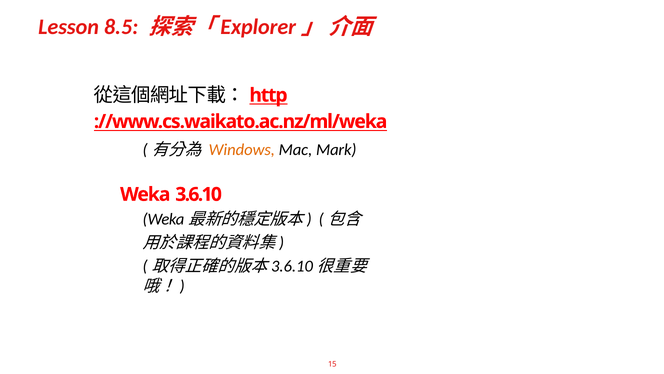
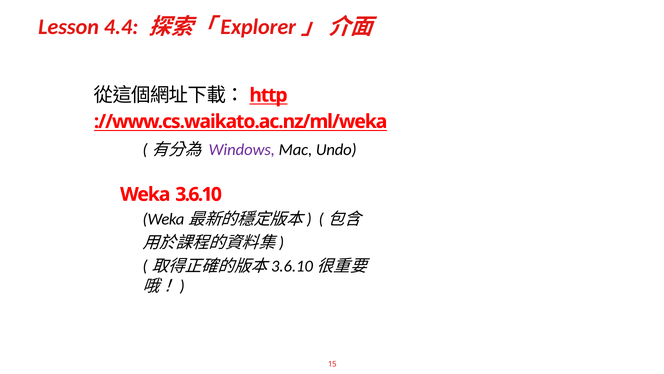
8.5: 8.5 -> 4.4
Windows colour: orange -> purple
Mark: Mark -> Undo
